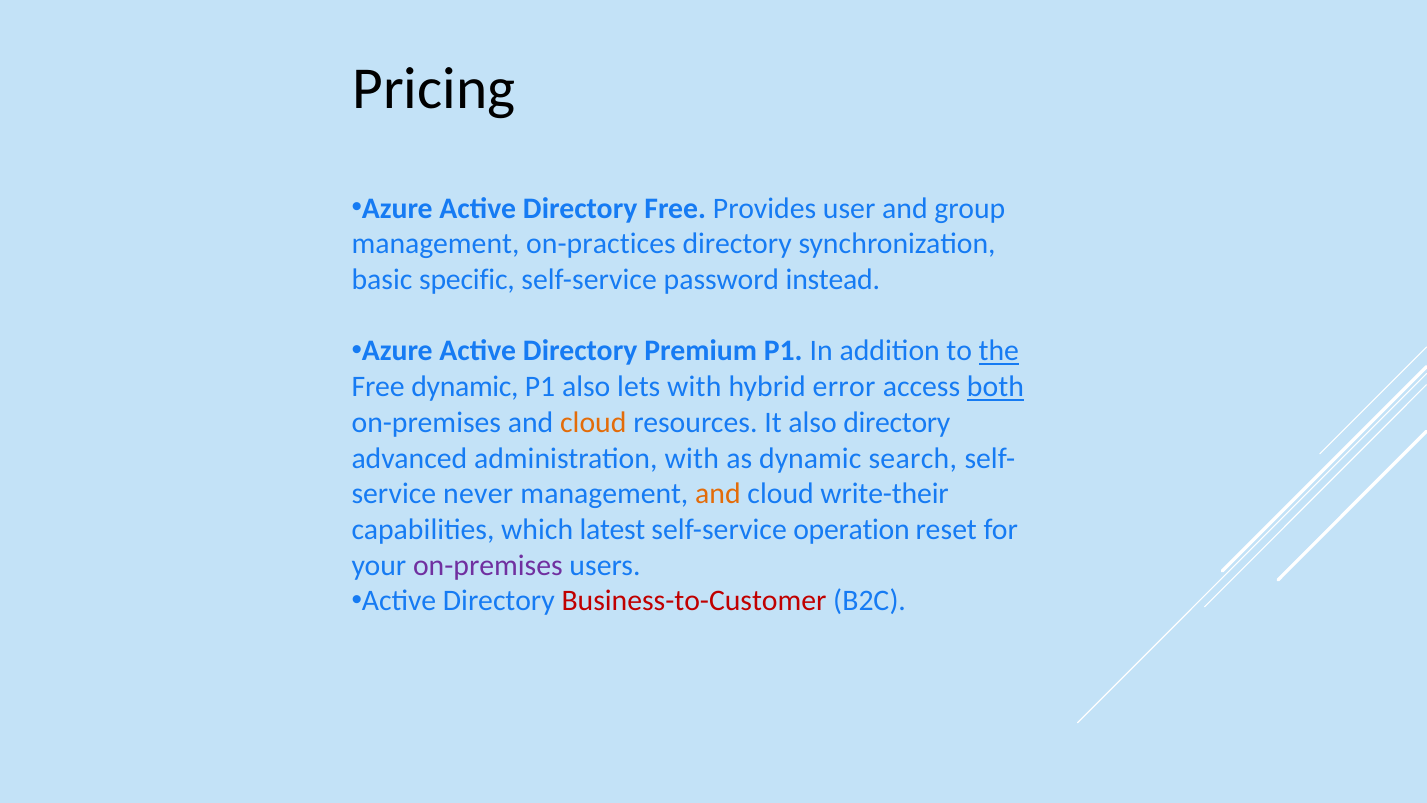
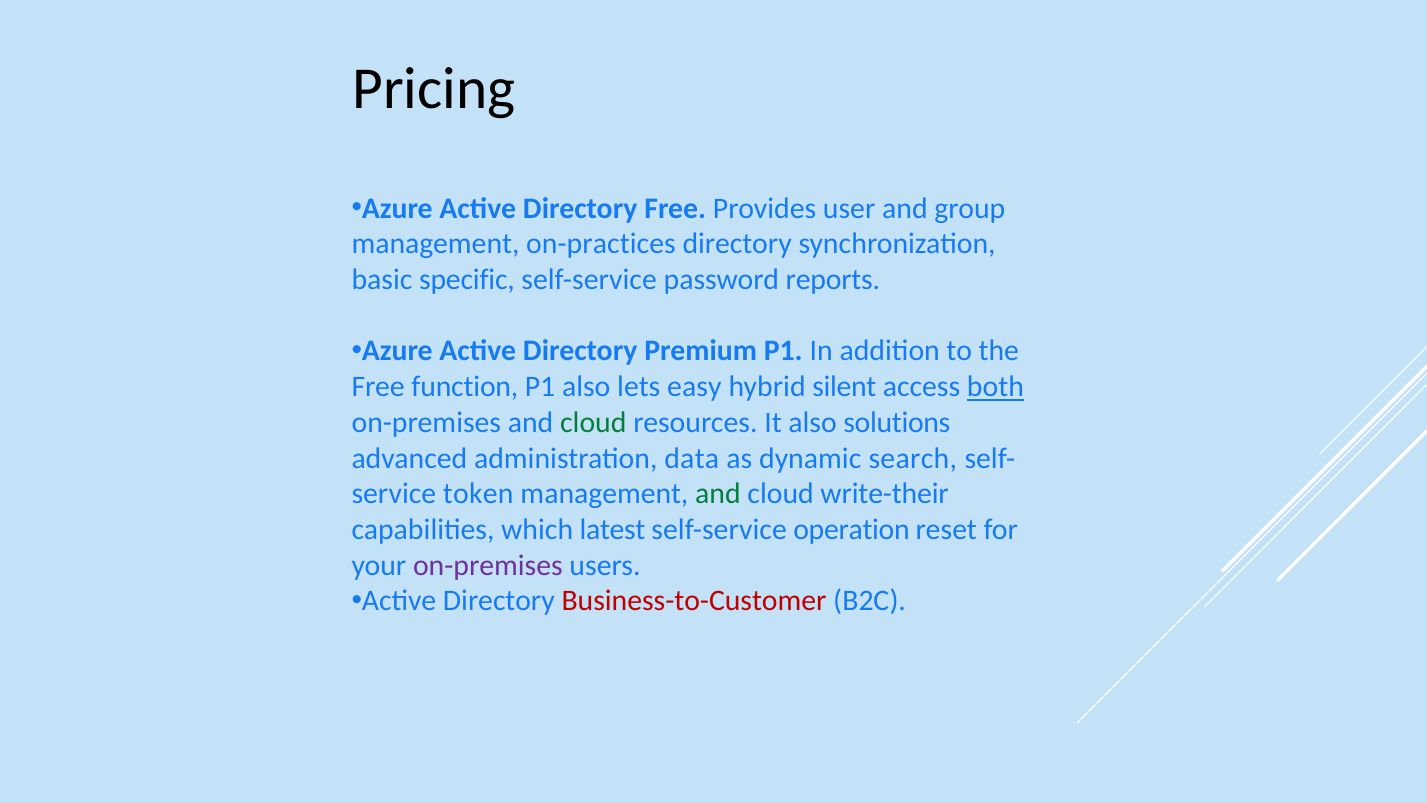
instead: instead -> reports
the underline: present -> none
Free dynamic: dynamic -> function
lets with: with -> easy
error: error -> silent
cloud at (593, 422) colour: orange -> green
also directory: directory -> solutions
administration with: with -> data
never: never -> token
and at (718, 494) colour: orange -> green
